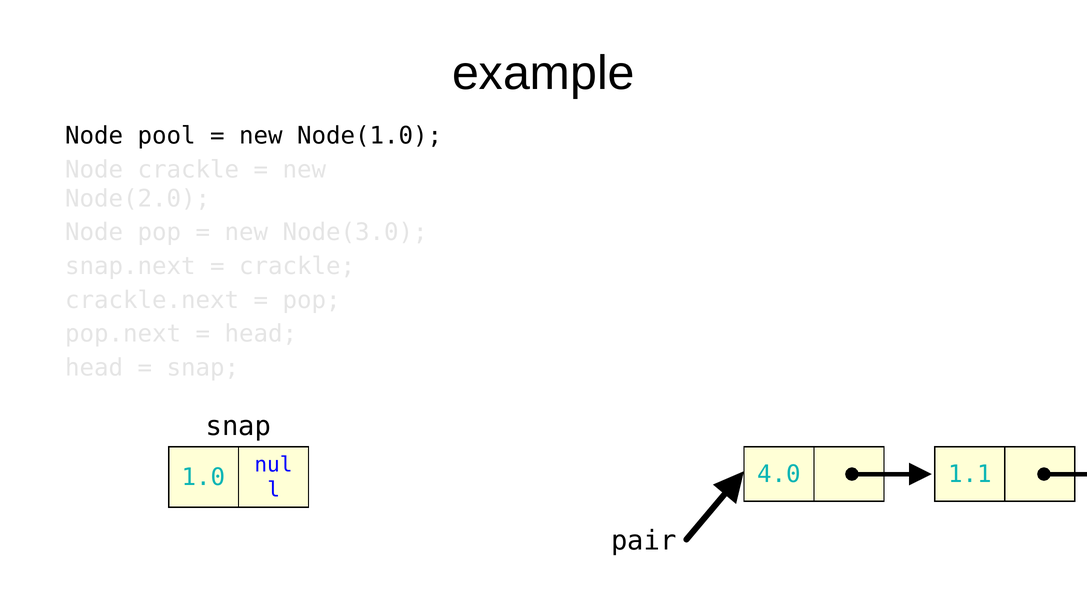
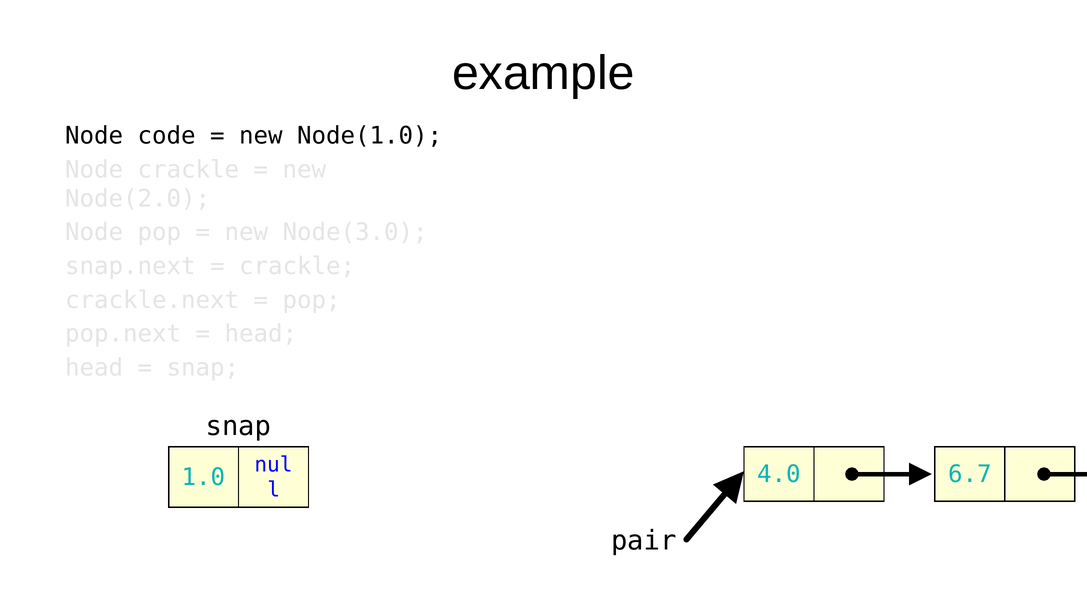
pool: pool -> code
1.1: 1.1 -> 6.7
